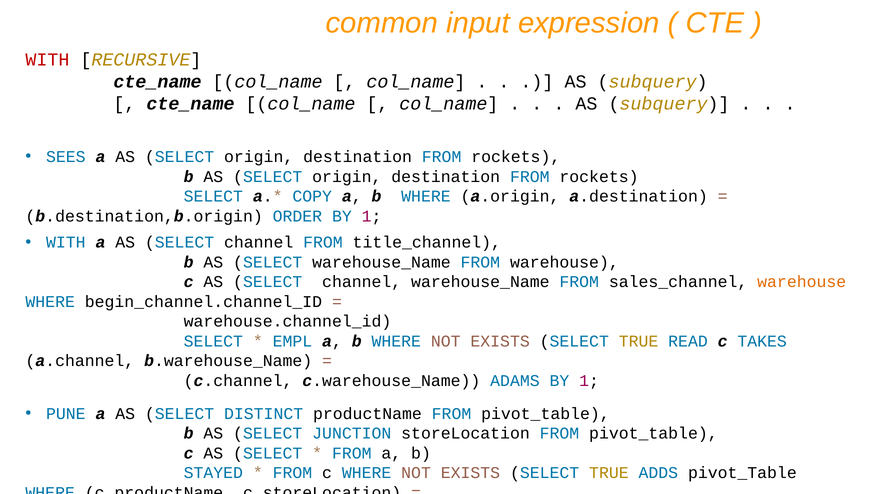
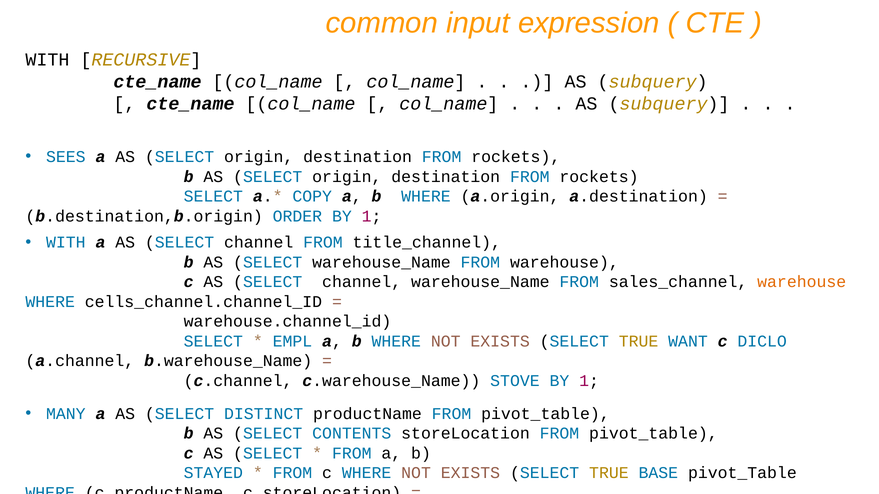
WITH at (47, 60) colour: red -> black
begin_channel.channel_ID: begin_channel.channel_ID -> cells_channel.channel_ID
READ: READ -> WANT
TAKES: TAKES -> DICLO
ADAMS: ADAMS -> STOVE
PUNE: PUNE -> MANY
JUNCTION: JUNCTION -> CONTENTS
ADDS: ADDS -> BASE
